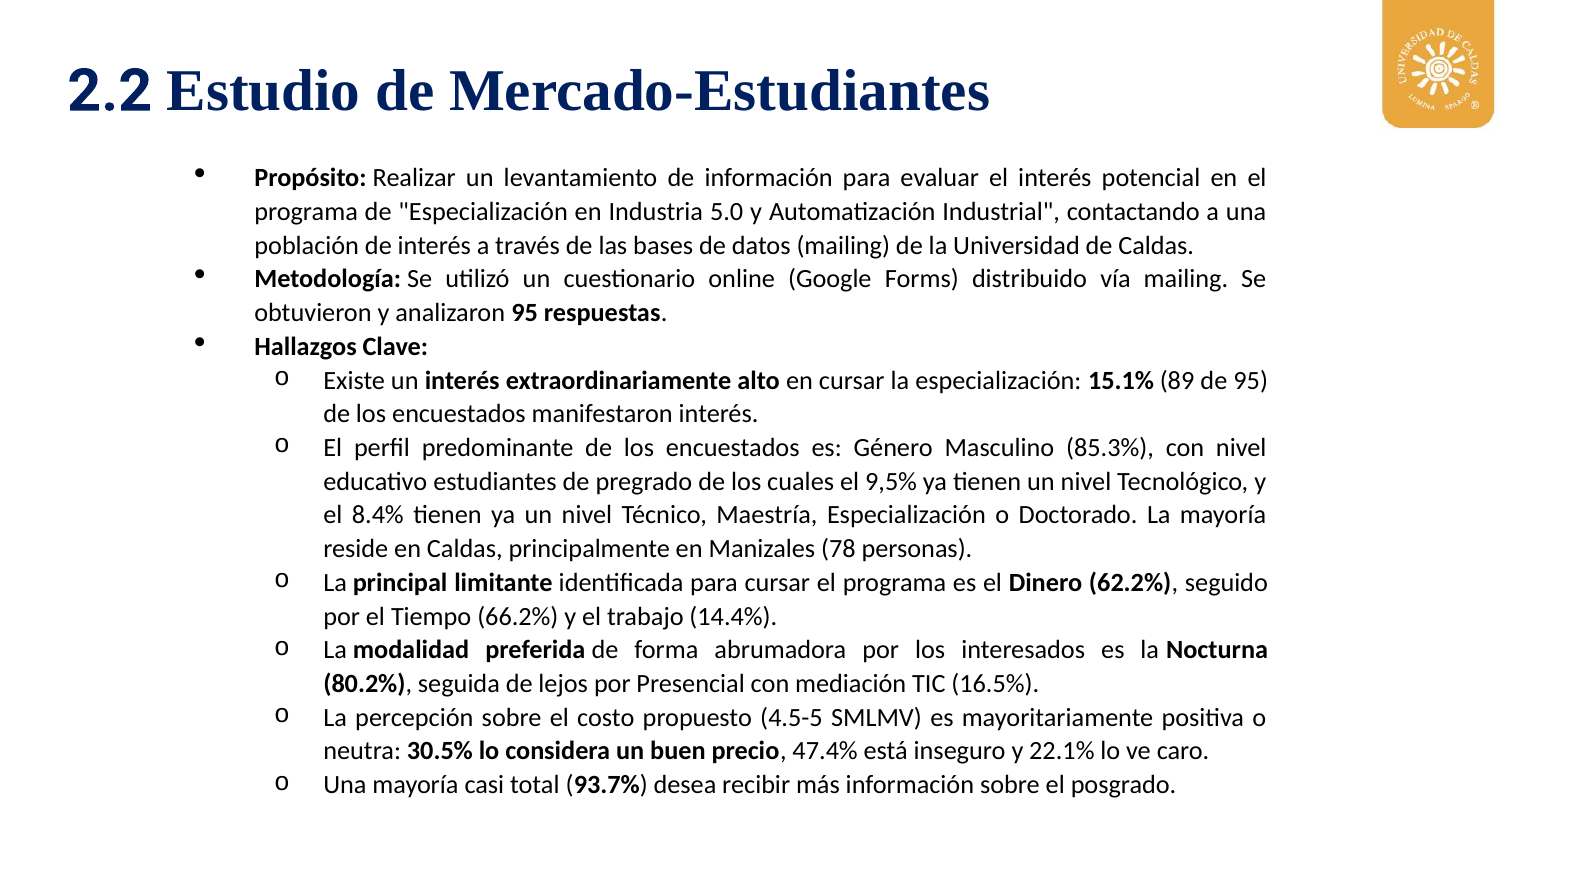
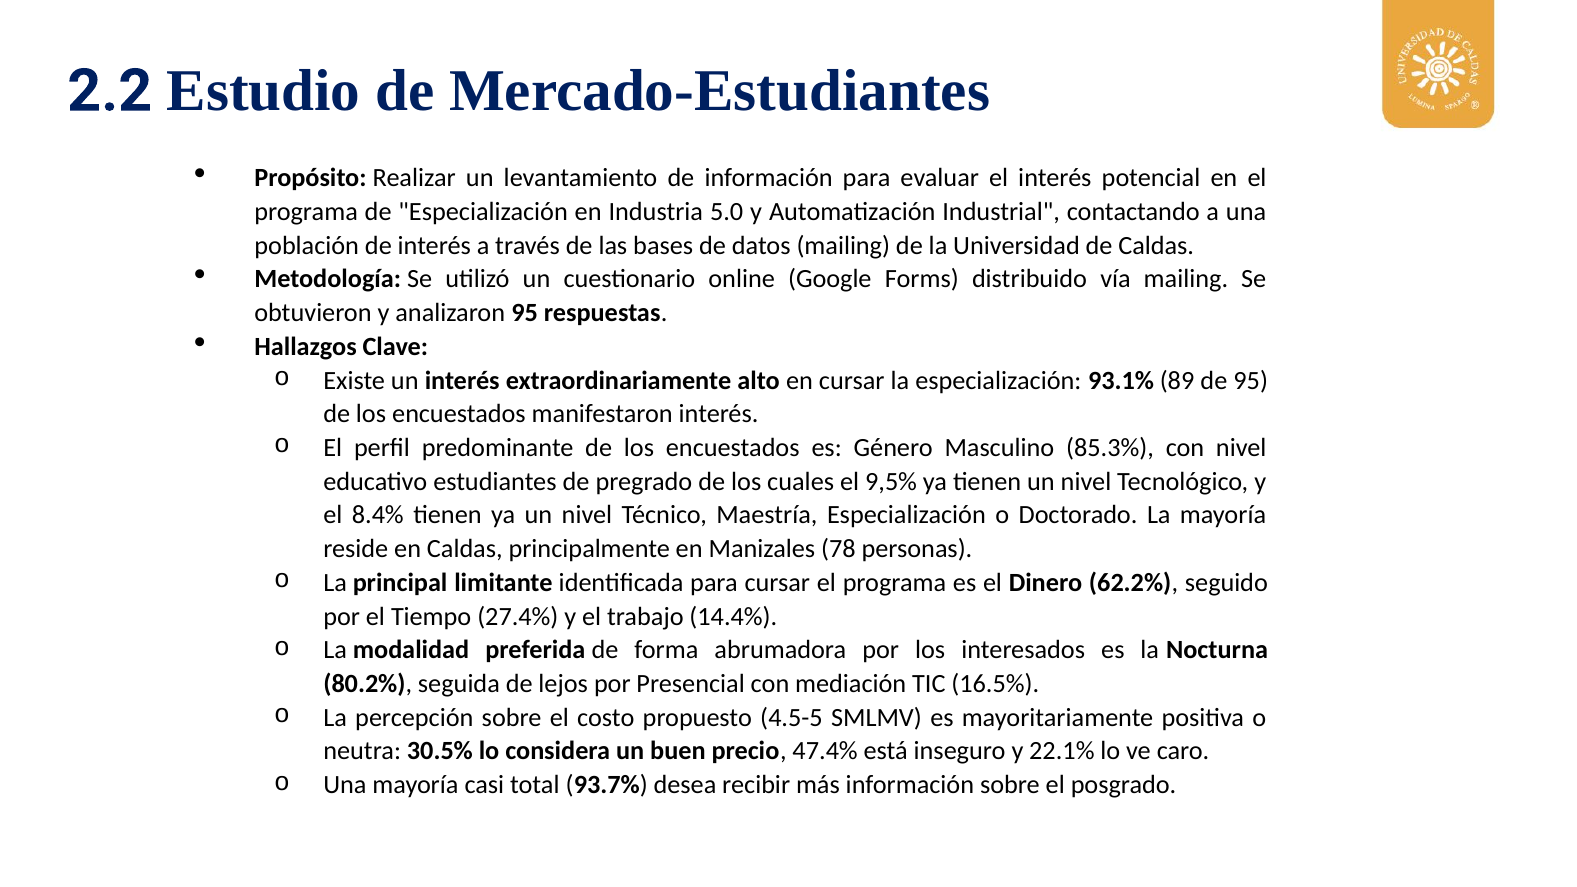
15.1%: 15.1% -> 93.1%
66.2%: 66.2% -> 27.4%
